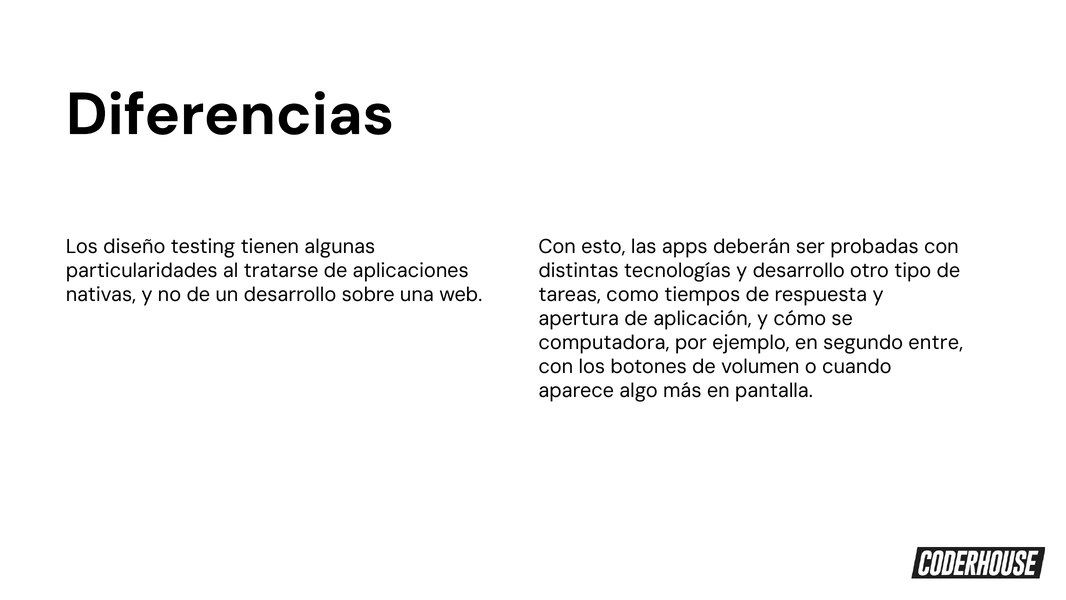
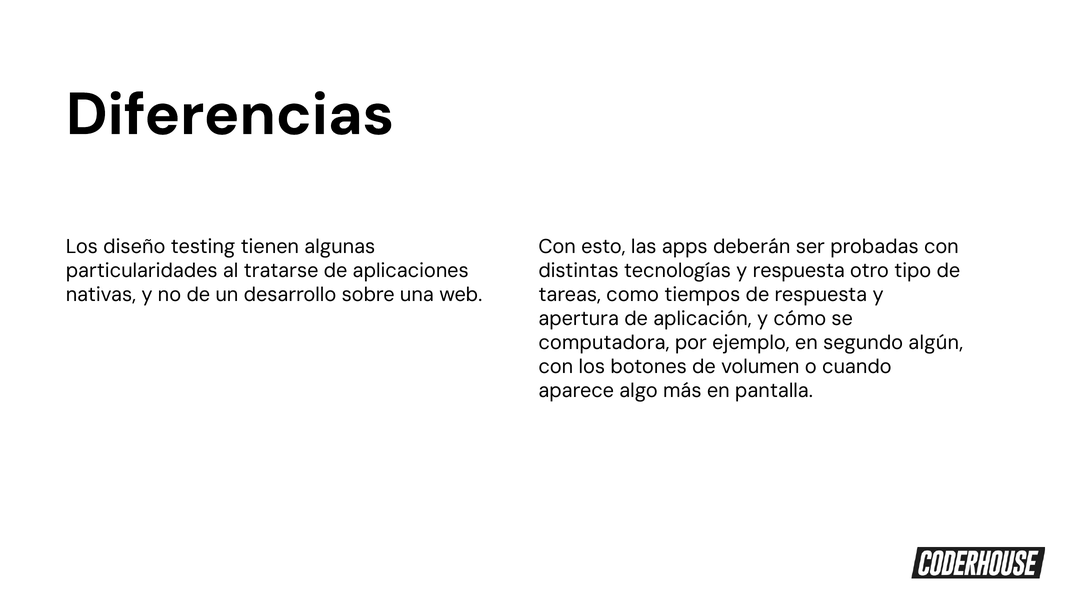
y desarrollo: desarrollo -> respuesta
entre: entre -> algún
